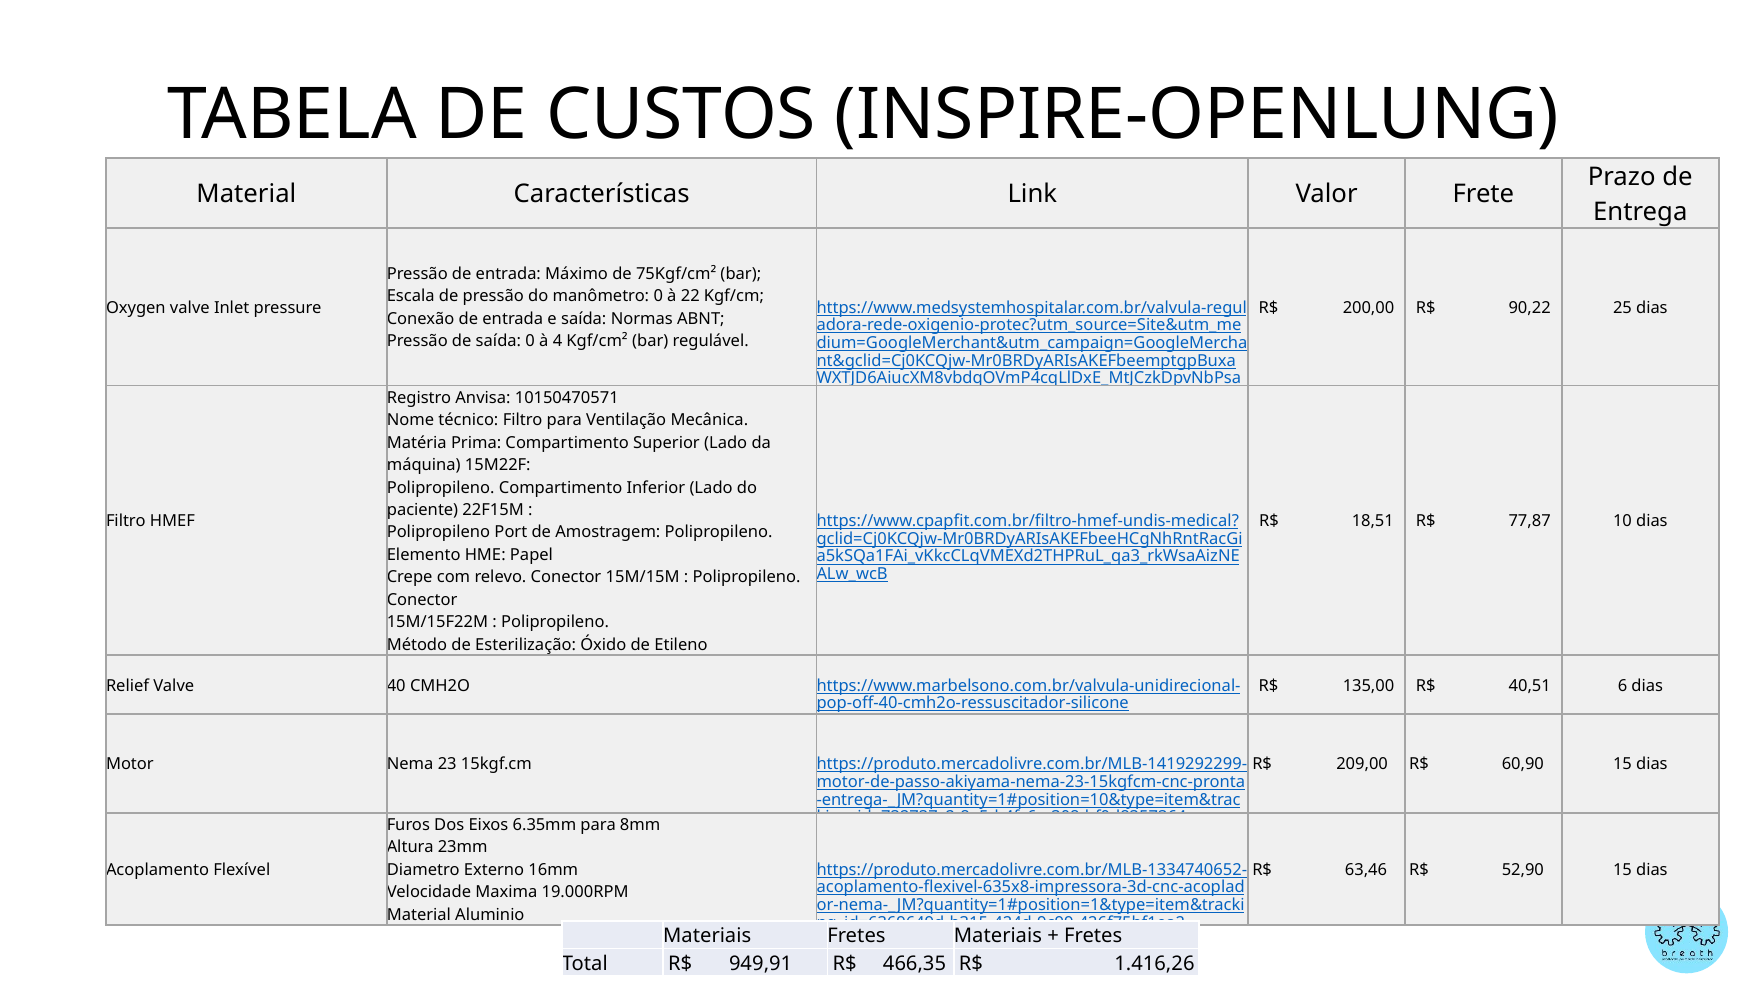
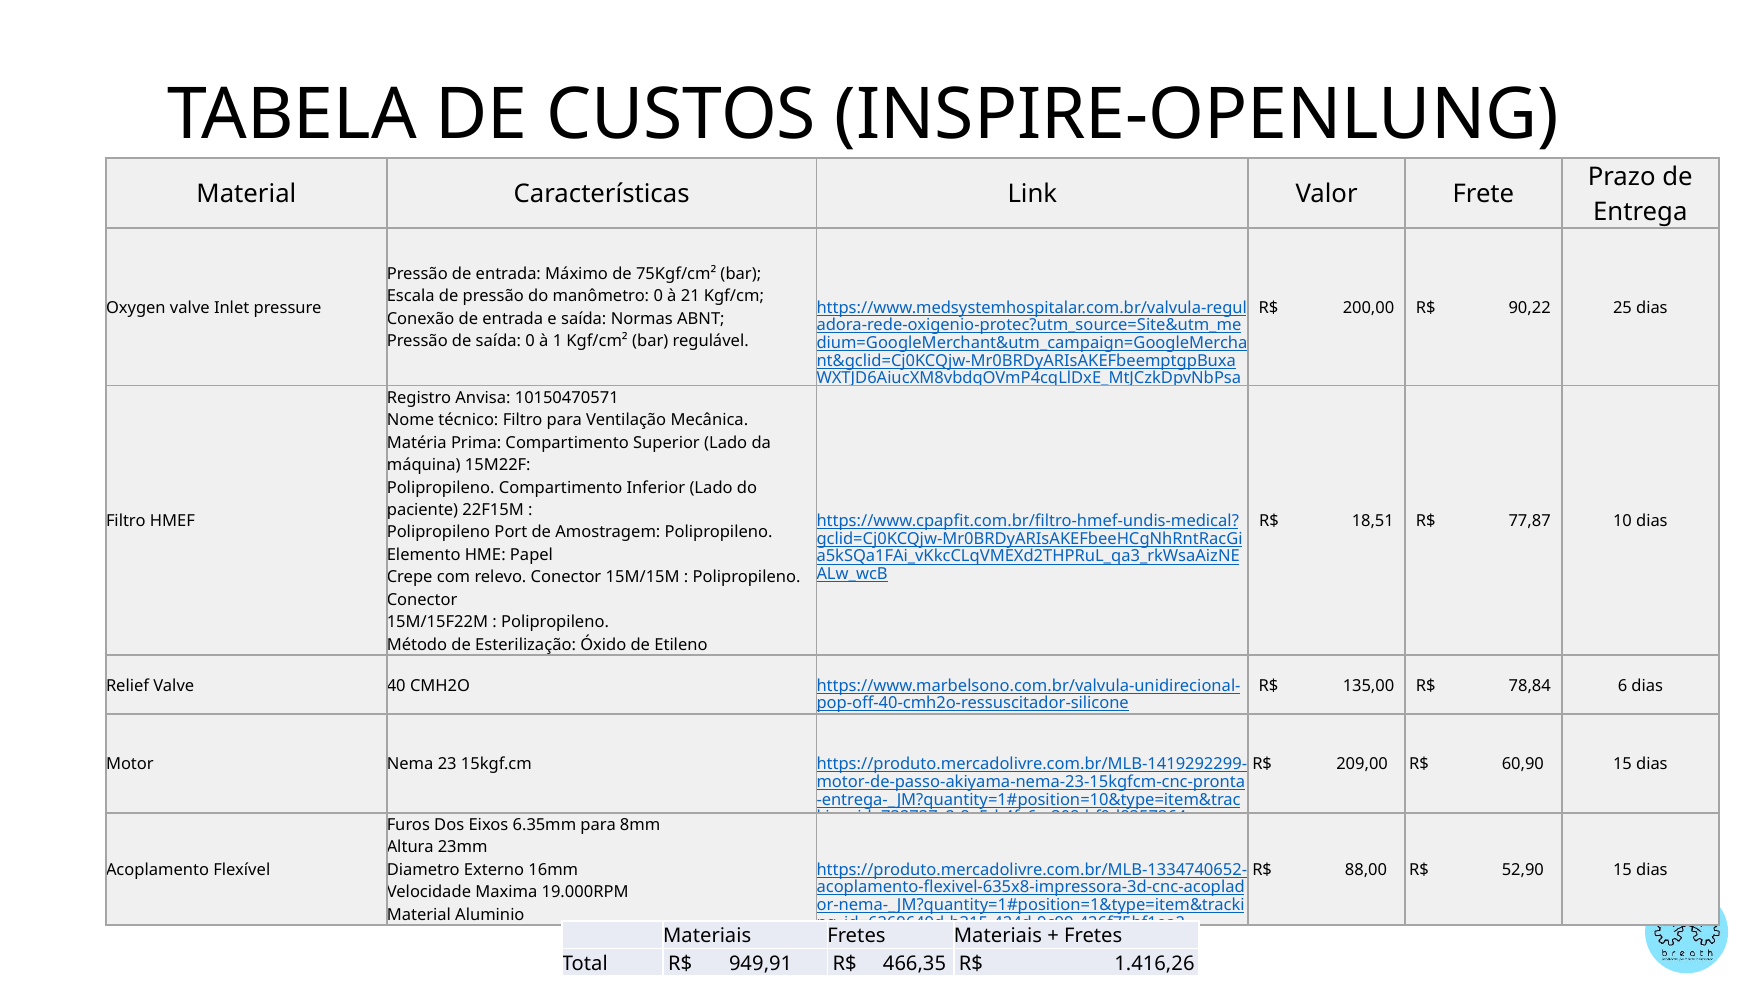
22: 22 -> 21
4: 4 -> 1
40,51: 40,51 -> 78,84
63,46: 63,46 -> 88,00
